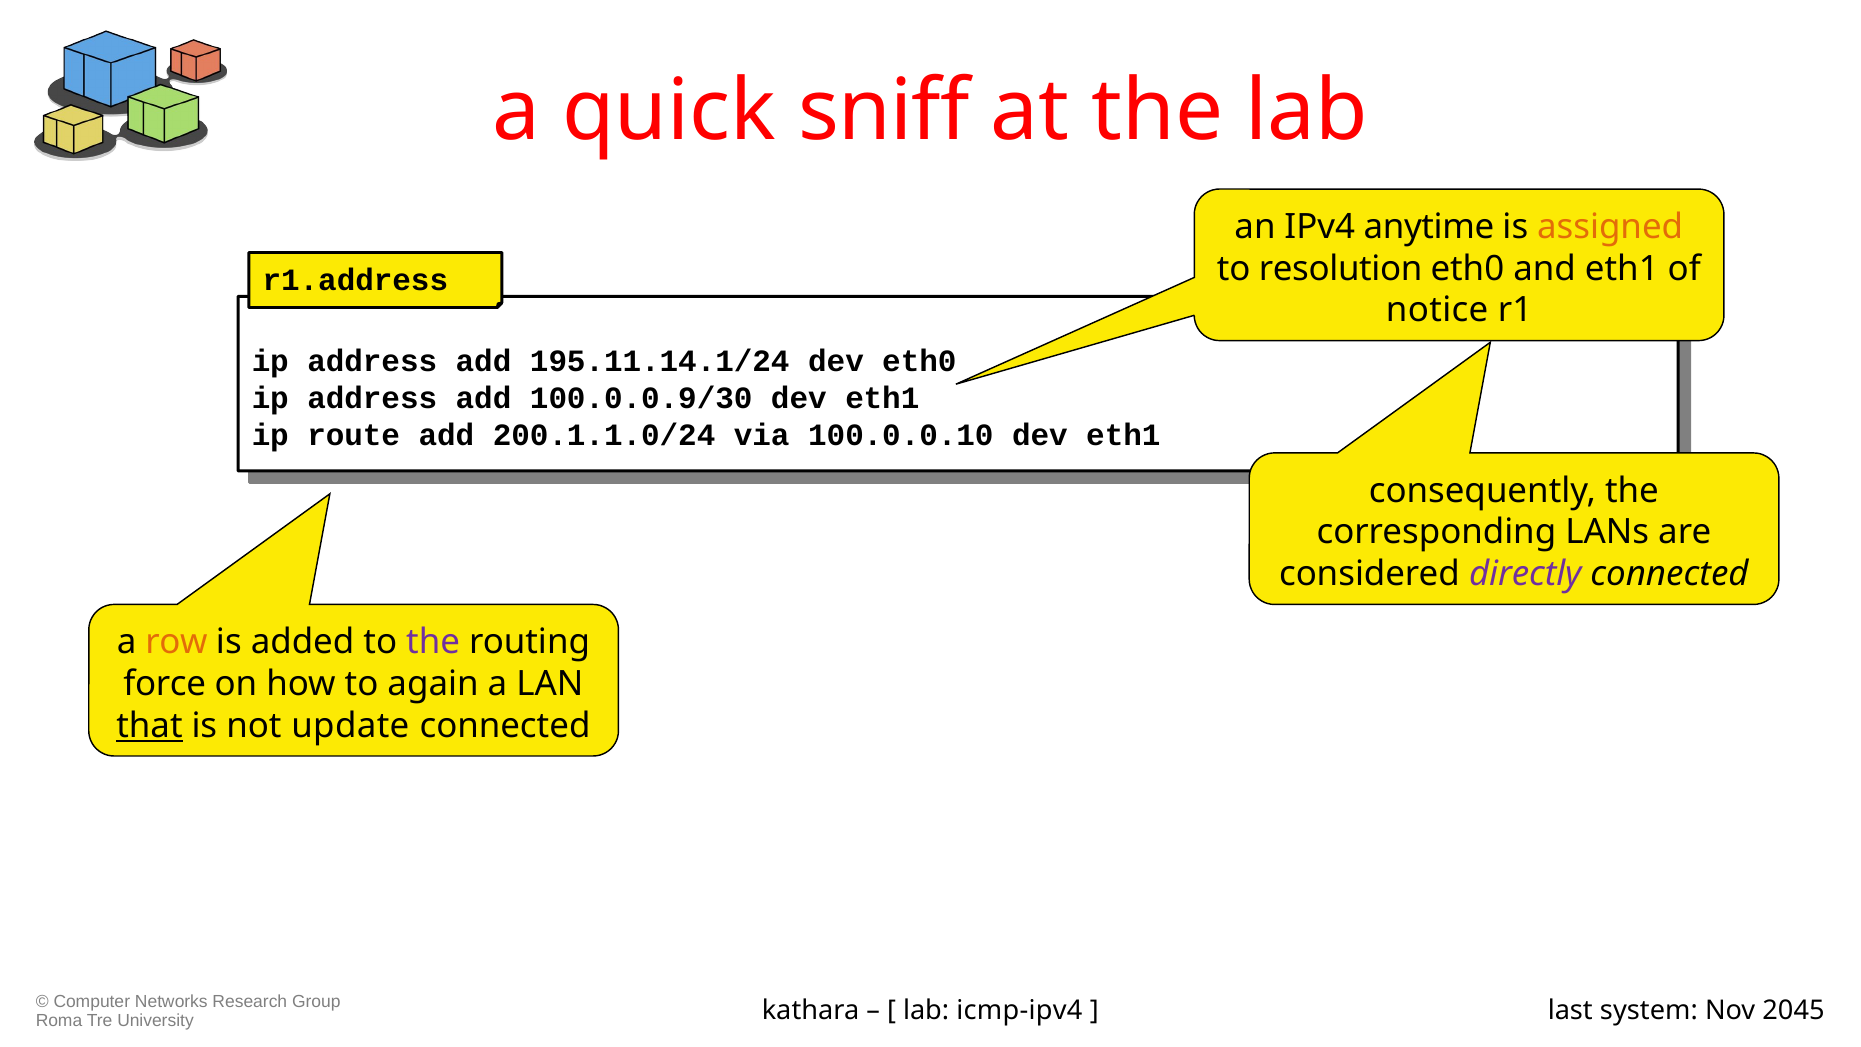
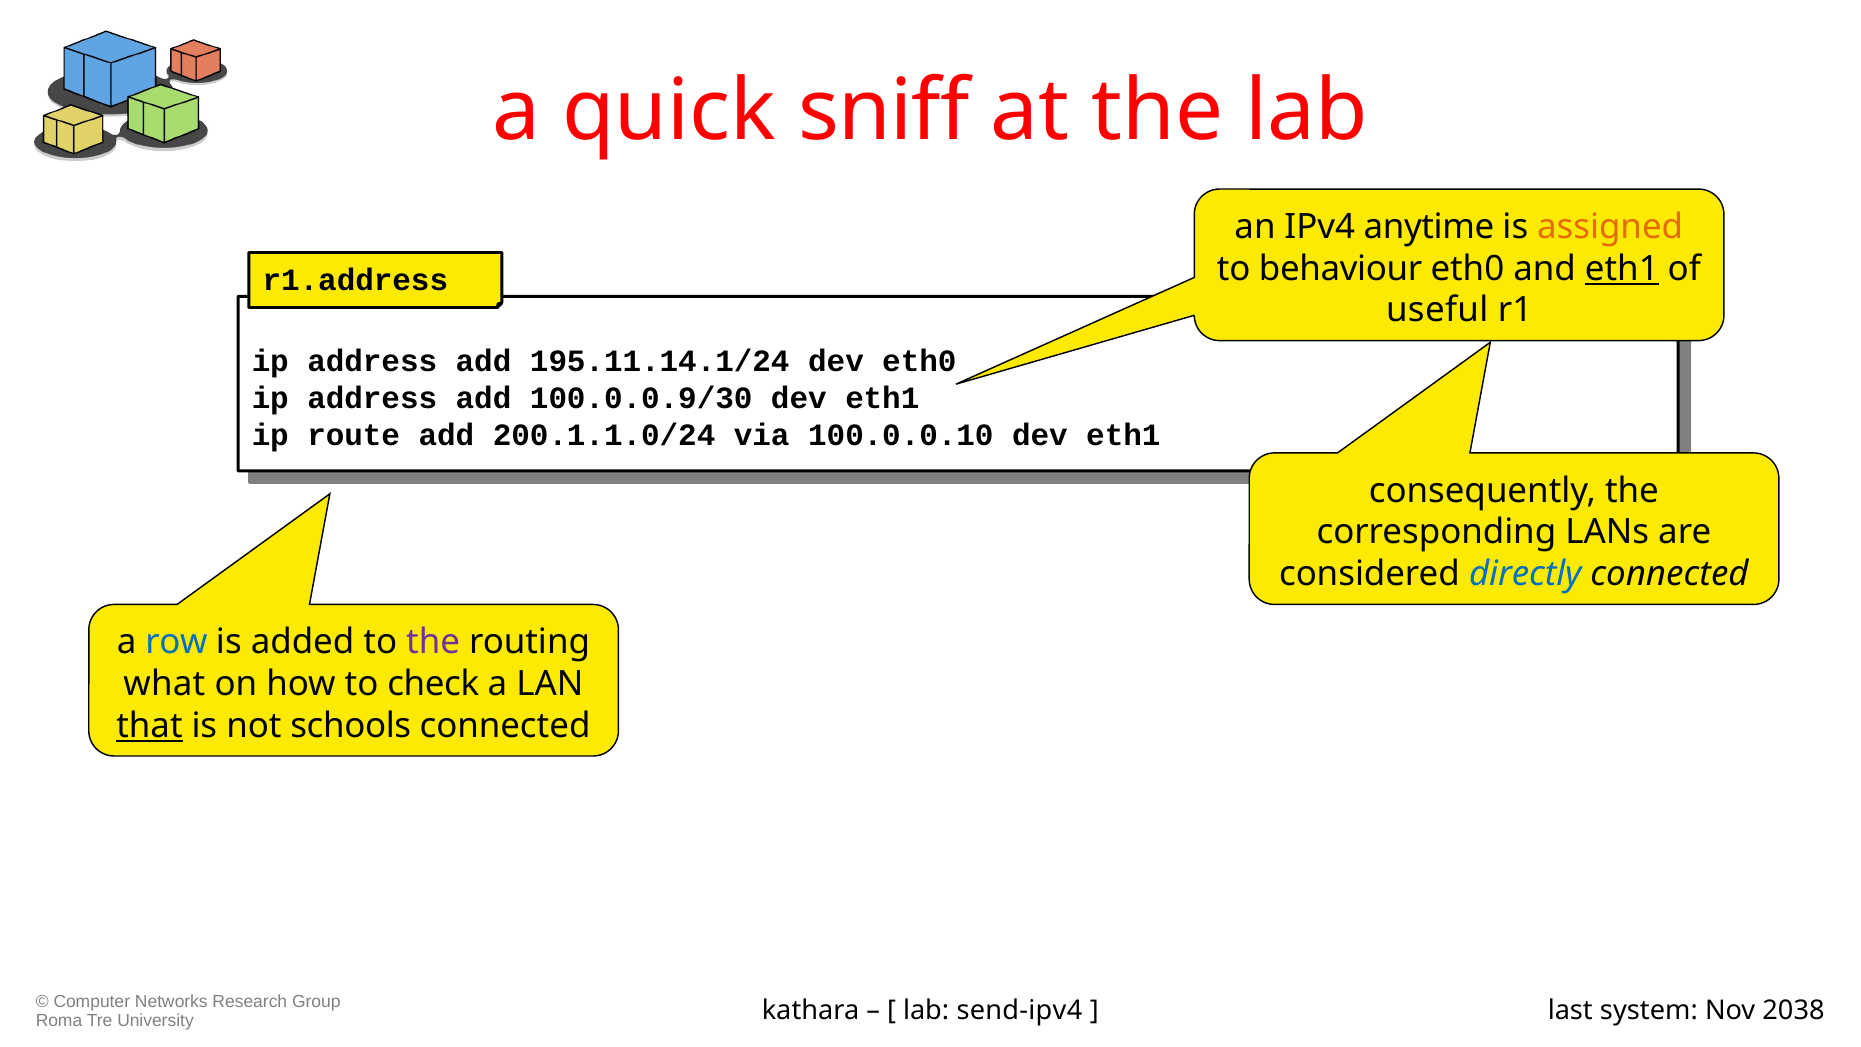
resolution: resolution -> behaviour
eth1 at (1622, 269) underline: none -> present
notice: notice -> useful
directly colour: purple -> blue
row colour: orange -> blue
force: force -> what
again: again -> check
update: update -> schools
icmp-ipv4: icmp-ipv4 -> send-ipv4
2045: 2045 -> 2038
